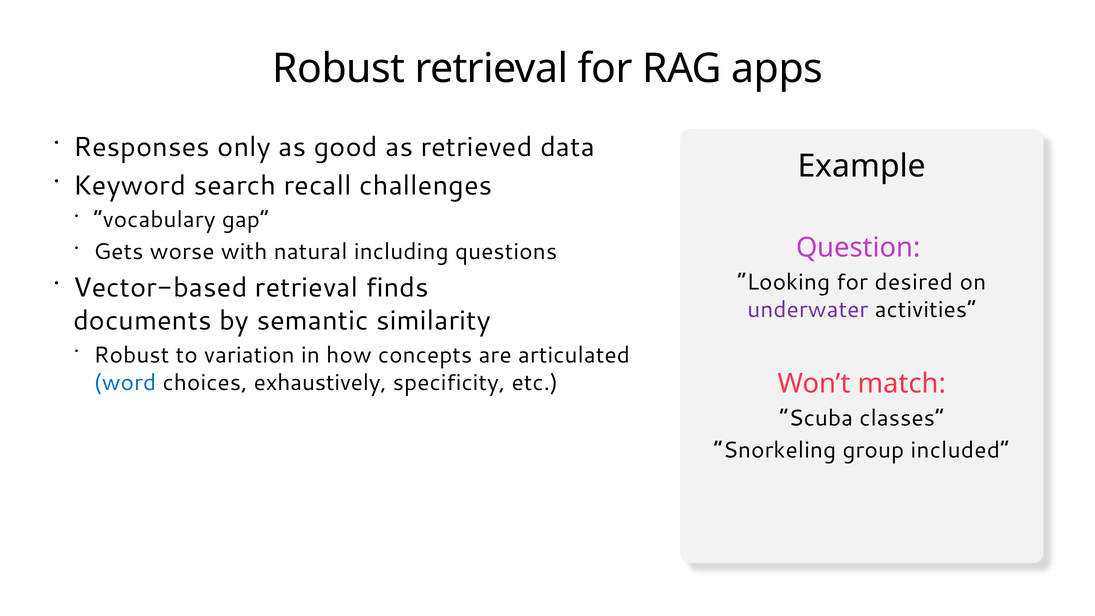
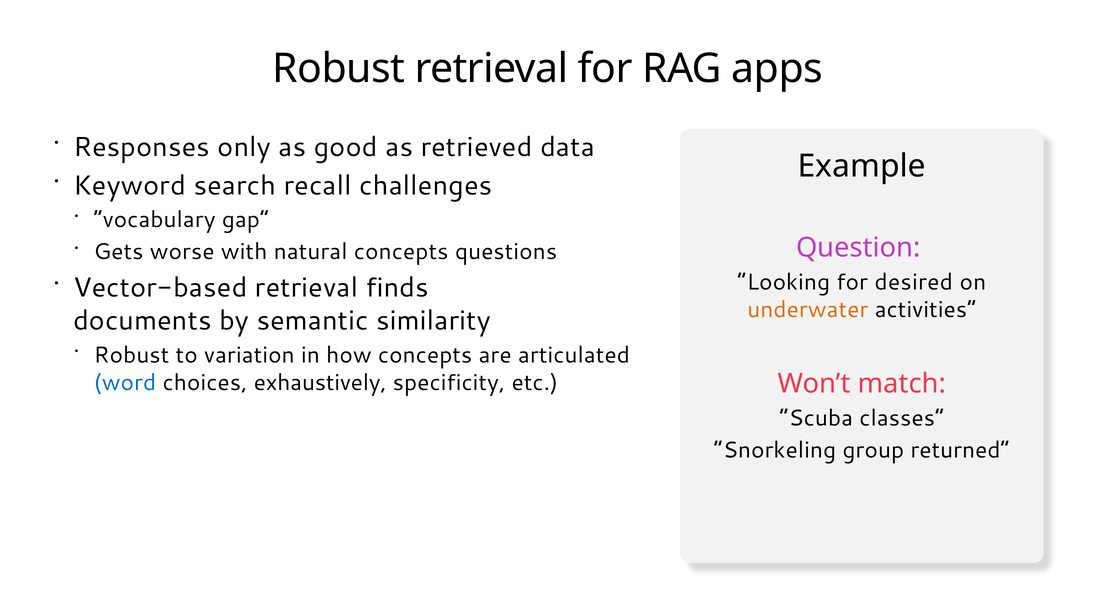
natural including: including -> concepts
underwater colour: purple -> orange
included: included -> returned
